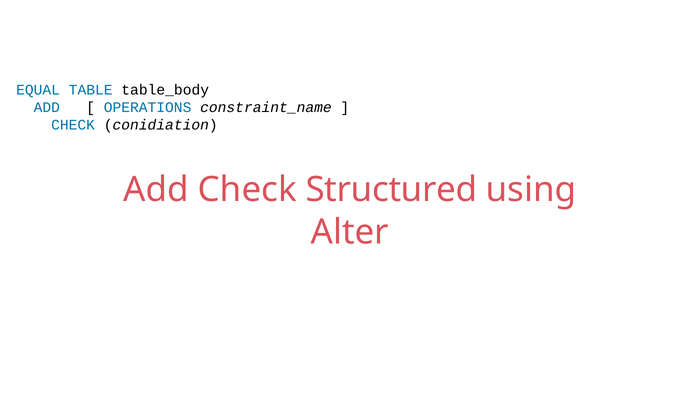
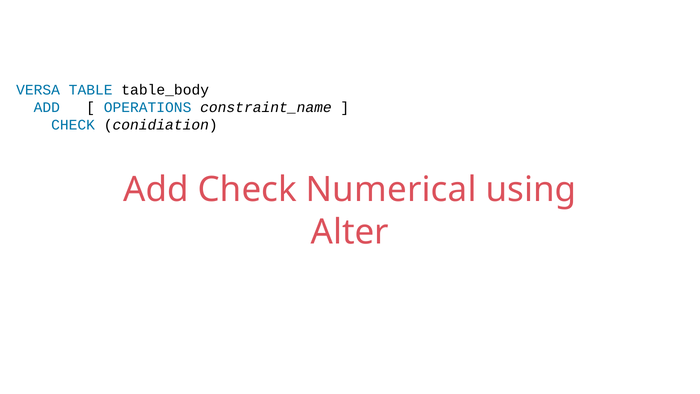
EQUAL: EQUAL -> VERSA
Structured: Structured -> Numerical
